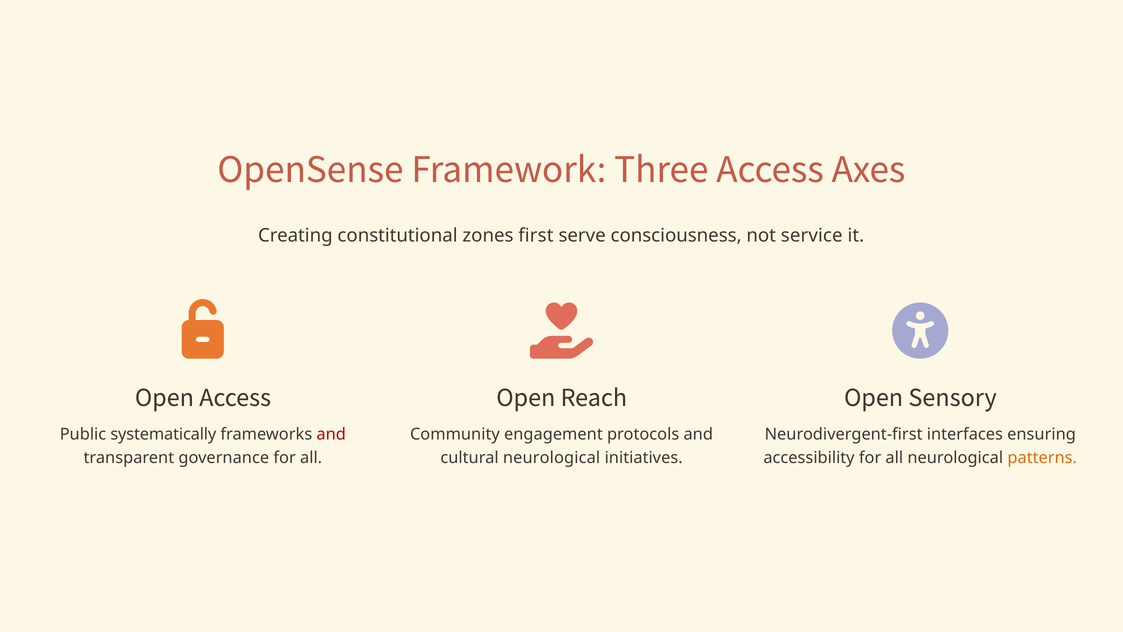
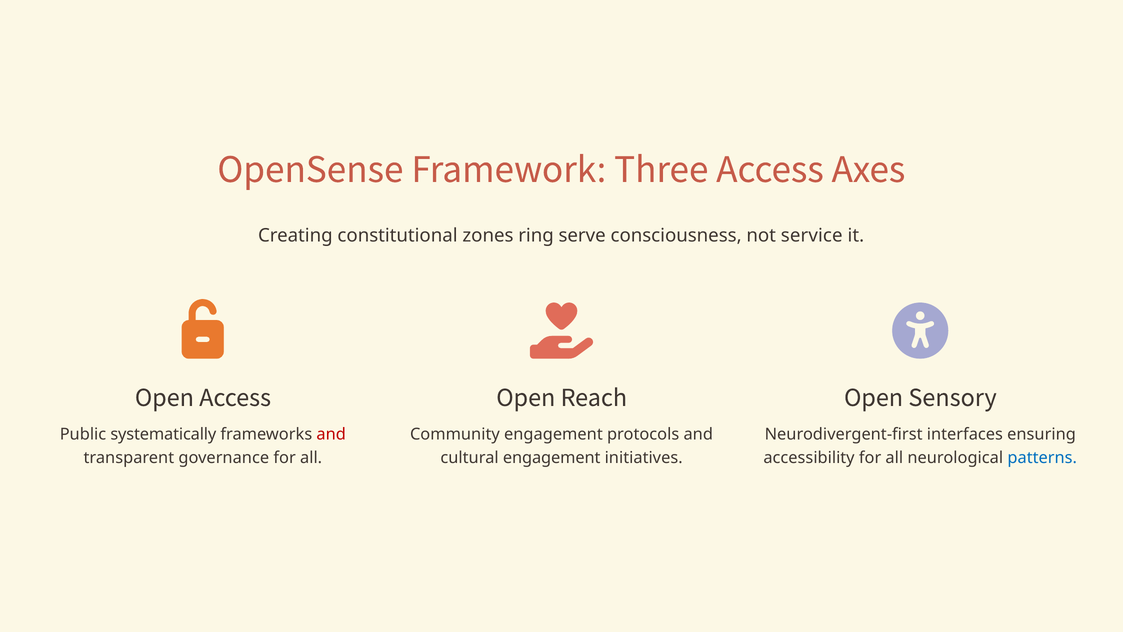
first: first -> ring
cultural neurological: neurological -> engagement
patterns colour: orange -> blue
